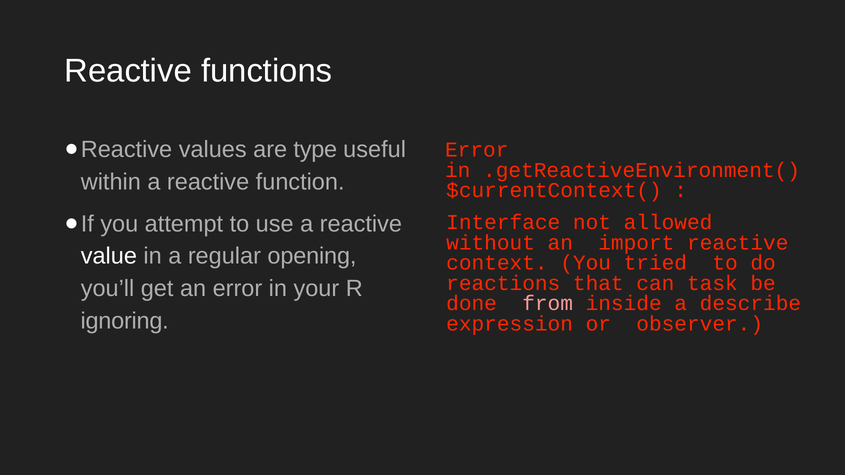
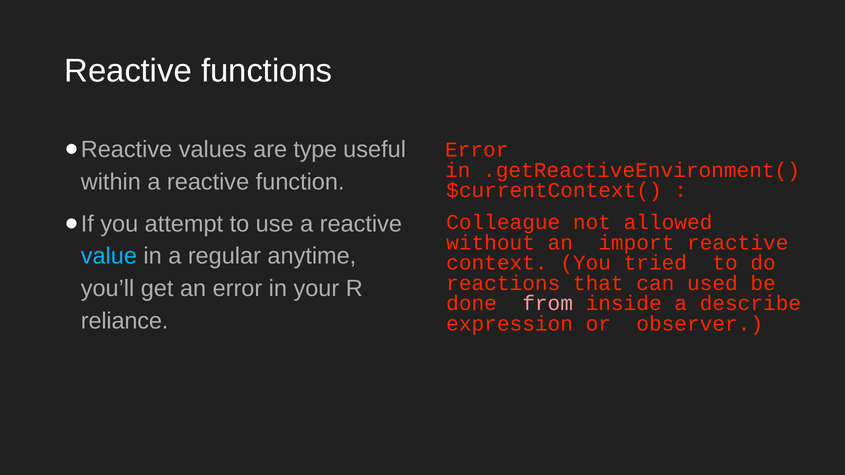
Interface: Interface -> Colleague
value colour: white -> light blue
opening: opening -> anytime
task: task -> used
ignoring: ignoring -> reliance
